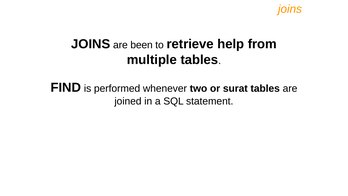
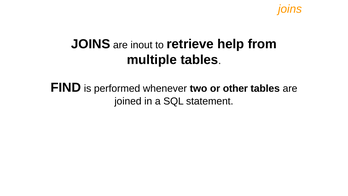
been: been -> inout
surat: surat -> other
